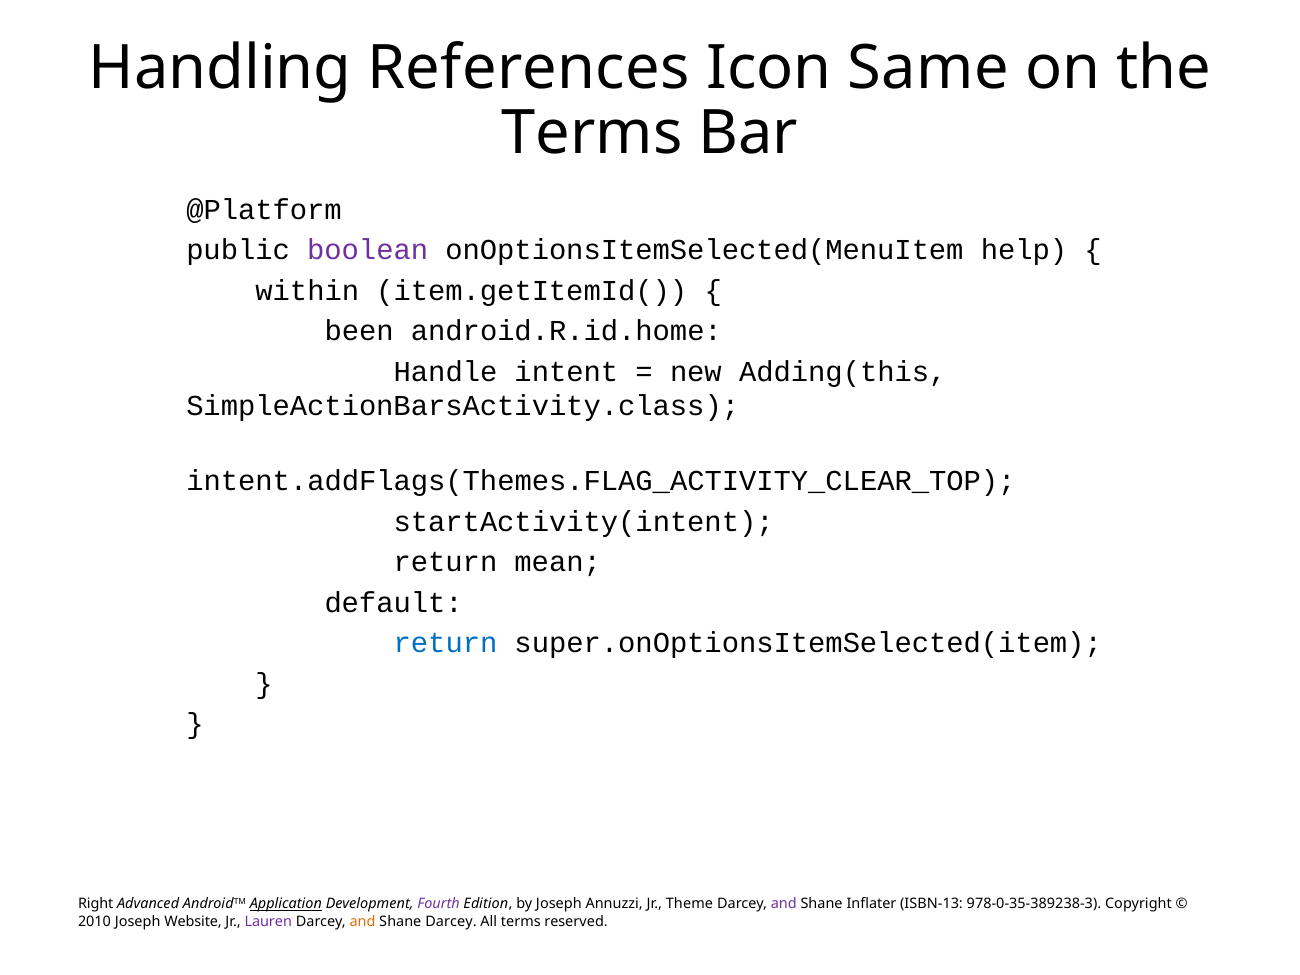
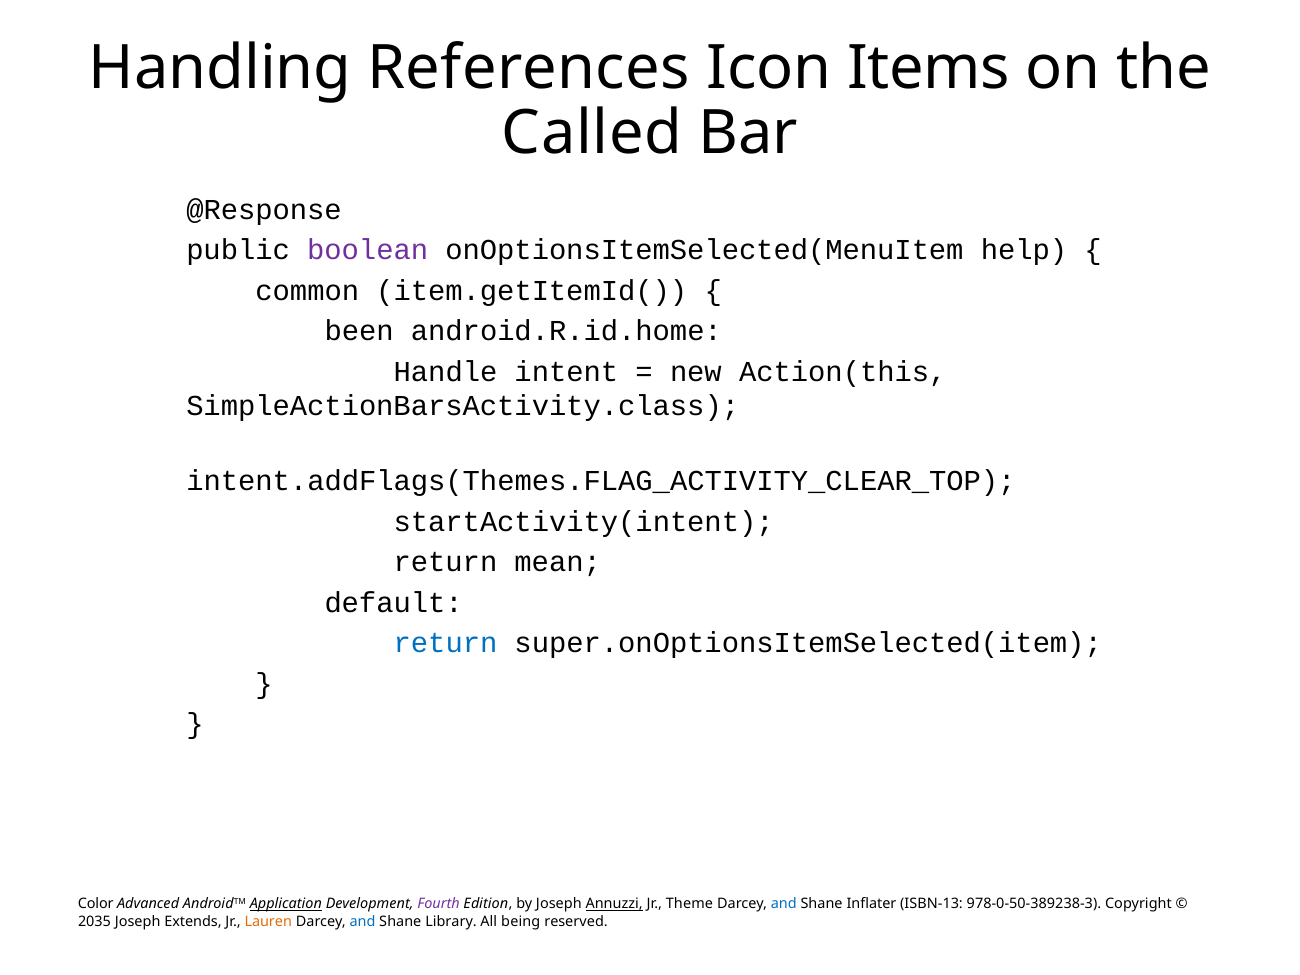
Same: Same -> Items
Terms at (592, 133): Terms -> Called
@Platform: @Platform -> @Response
within: within -> common
Adding(this: Adding(this -> Action(this
Right: Right -> Color
Annuzzi underline: none -> present
and at (784, 904) colour: purple -> blue
978-0-35-389238-3: 978-0-35-389238-3 -> 978-0-50-389238-3
2010: 2010 -> 2035
Website: Website -> Extends
Lauren colour: purple -> orange
and at (363, 921) colour: orange -> blue
Shane Darcey: Darcey -> Library
All terms: terms -> being
